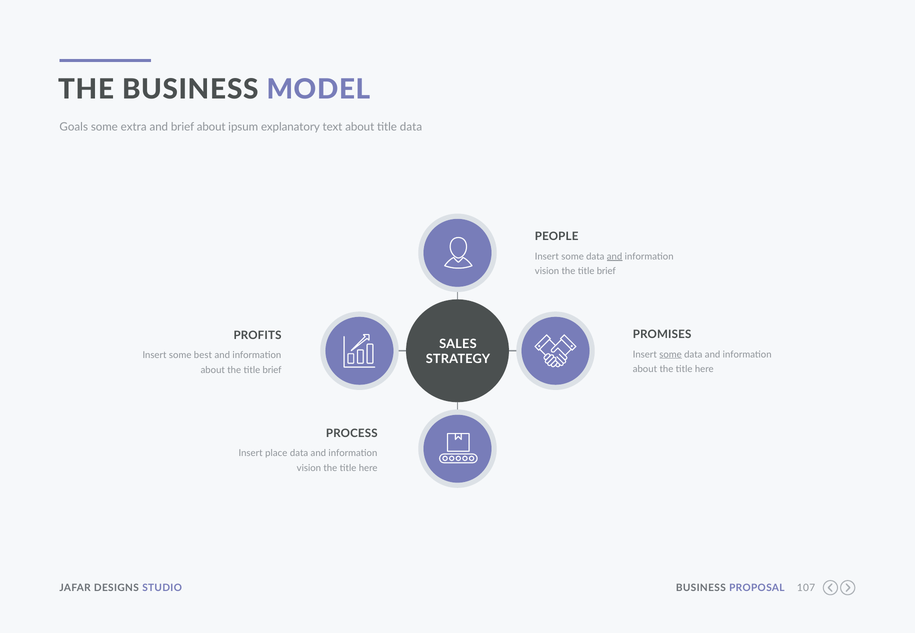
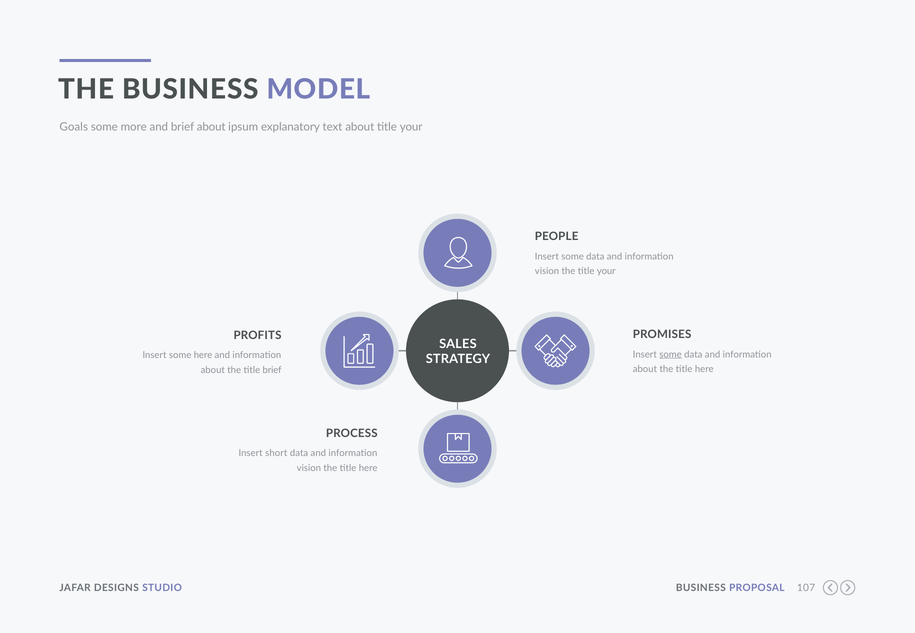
extra: extra -> more
about title data: data -> your
and at (615, 257) underline: present -> none
brief at (606, 271): brief -> your
some best: best -> here
place: place -> short
